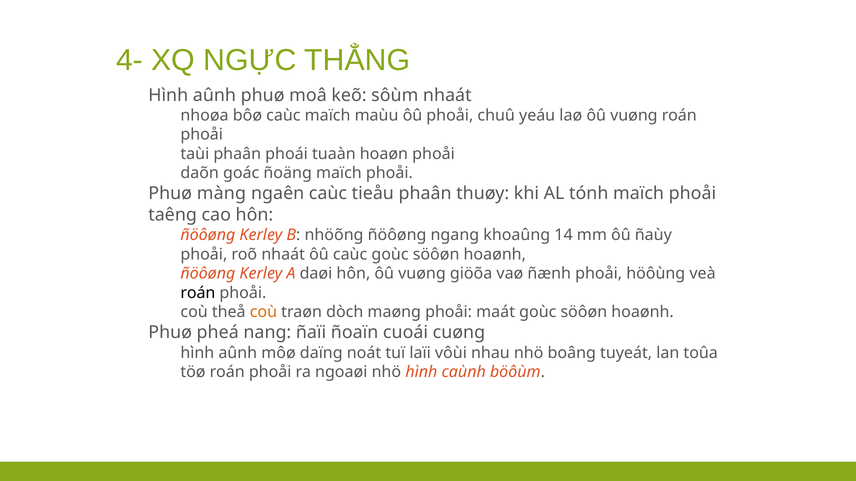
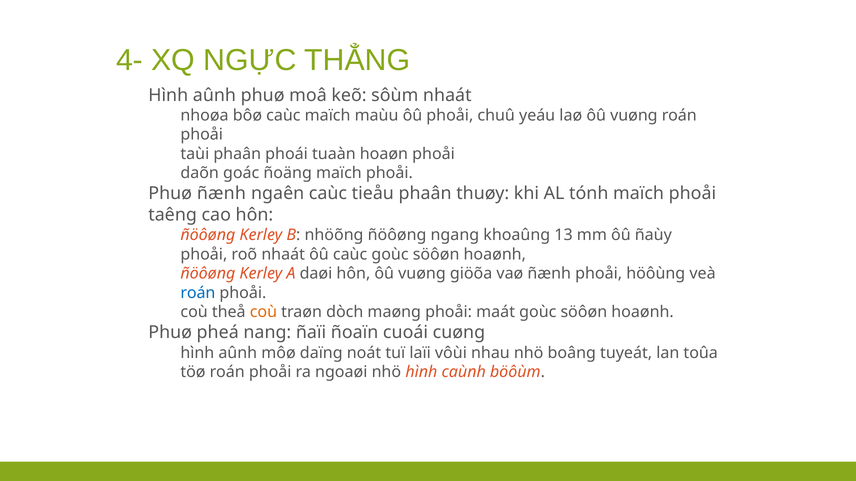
Phuø màng: màng -> ñænh
14: 14 -> 13
roán at (198, 293) colour: black -> blue
